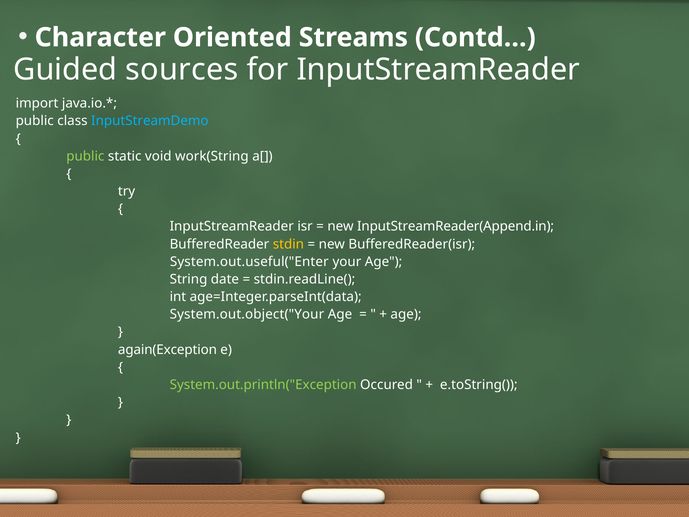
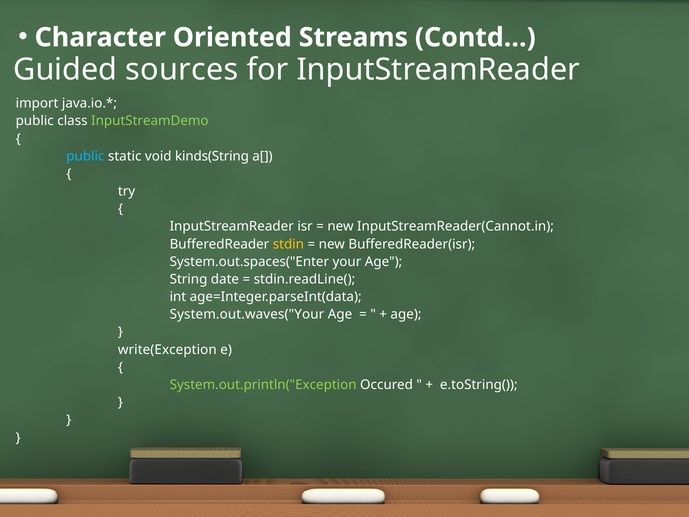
InputStreamDemo colour: light blue -> light green
public at (85, 156) colour: light green -> light blue
work(String: work(String -> kinds(String
InputStreamReader(Append.in: InputStreamReader(Append.in -> InputStreamReader(Cannot.in
System.out.useful("Enter: System.out.useful("Enter -> System.out.spaces("Enter
System.out.object("Your: System.out.object("Your -> System.out.waves("Your
again(Exception: again(Exception -> write(Exception
